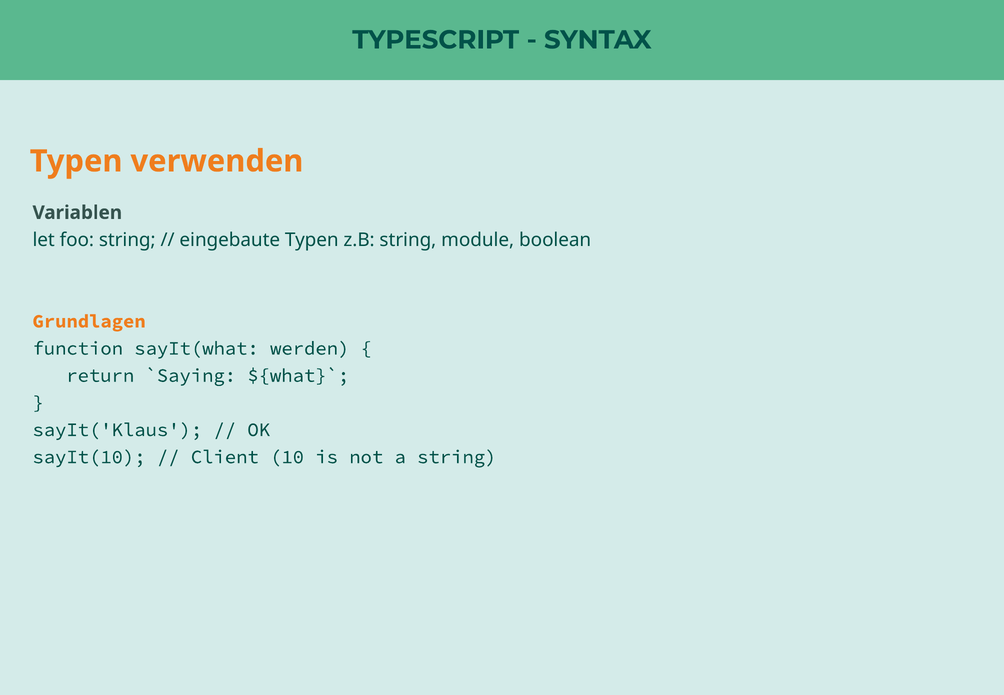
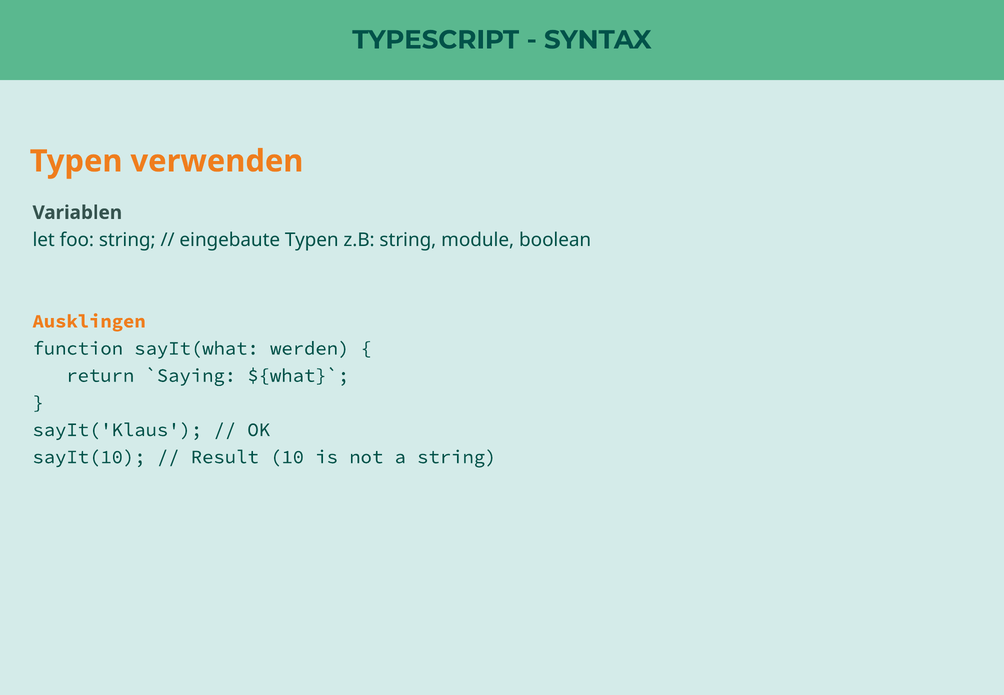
Grundlagen: Grundlagen -> Ausklingen
Client: Client -> Result
